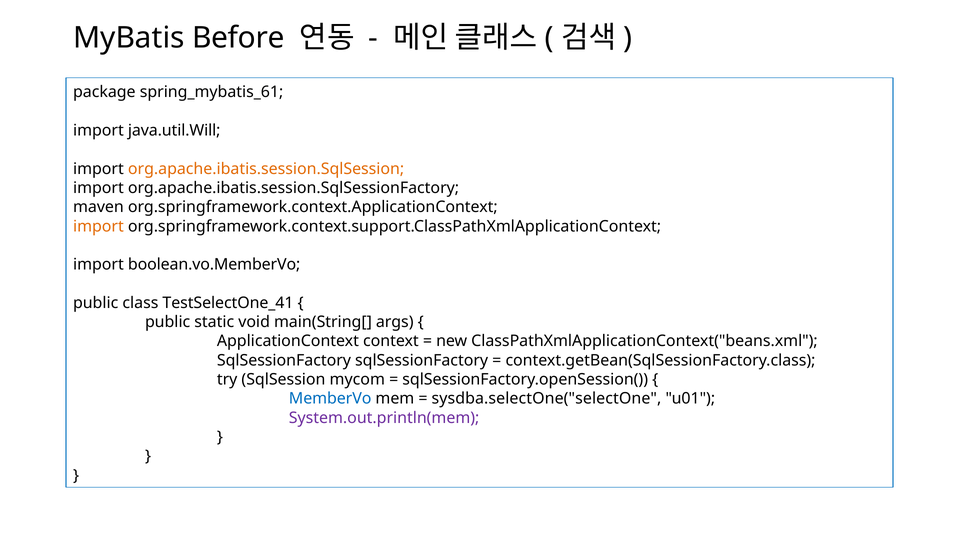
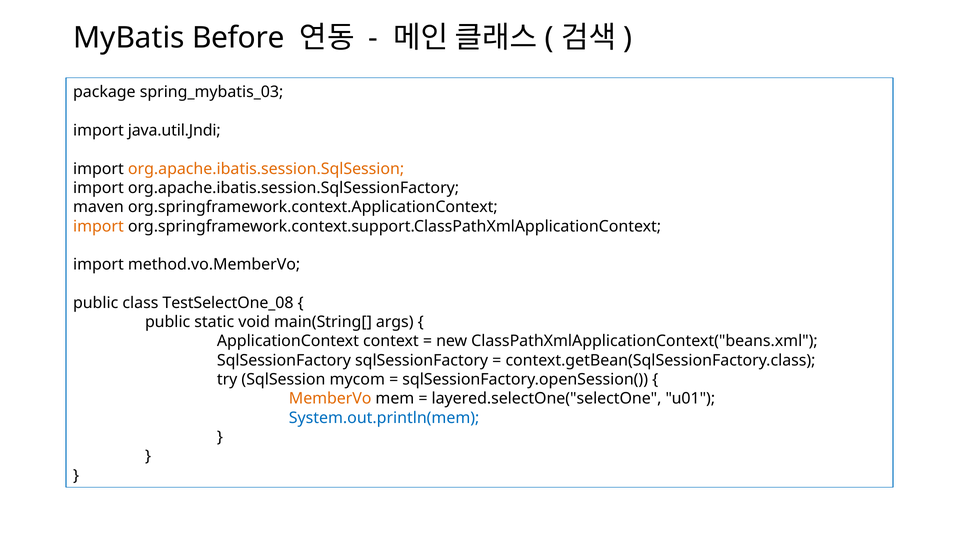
spring_mybatis_61: spring_mybatis_61 -> spring_mybatis_03
java.util.Will: java.util.Will -> java.util.Jndi
boolean.vo.MemberVo: boolean.vo.MemberVo -> method.vo.MemberVo
TestSelectOne_41: TestSelectOne_41 -> TestSelectOne_08
MemberVo colour: blue -> orange
sysdba.selectOne("selectOne: sysdba.selectOne("selectOne -> layered.selectOne("selectOne
System.out.println(mem colour: purple -> blue
